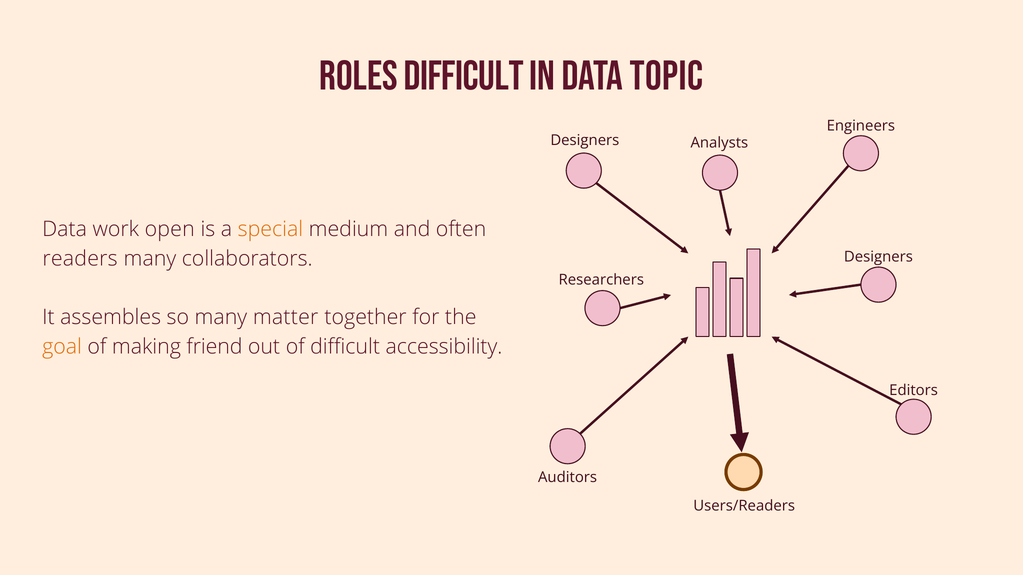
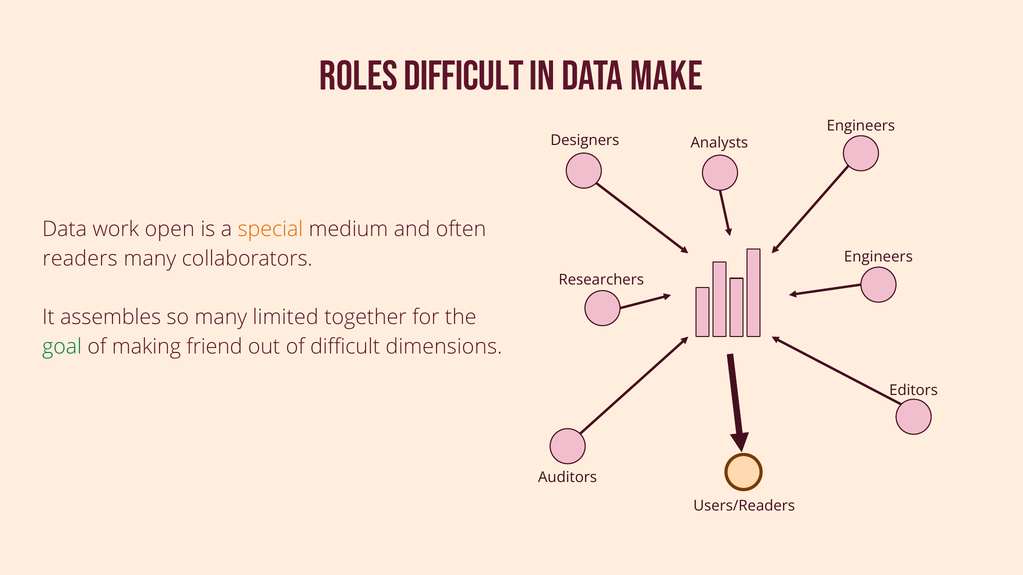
Topic: Topic -> Make
Designers at (878, 257): Designers -> Engineers
matter: matter -> limited
goal colour: orange -> green
accessibility: accessibility -> dimensions
